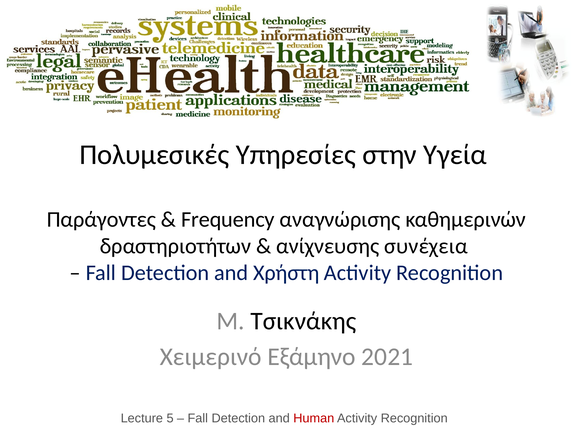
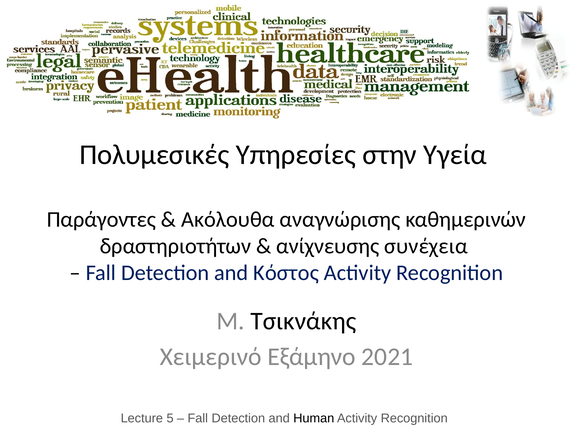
Frequency: Frequency -> Ακόλουθα
Χρήστη: Χρήστη -> Κόστος
Human colour: red -> black
